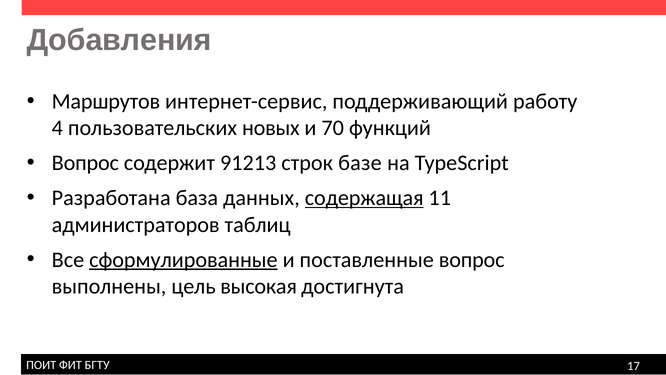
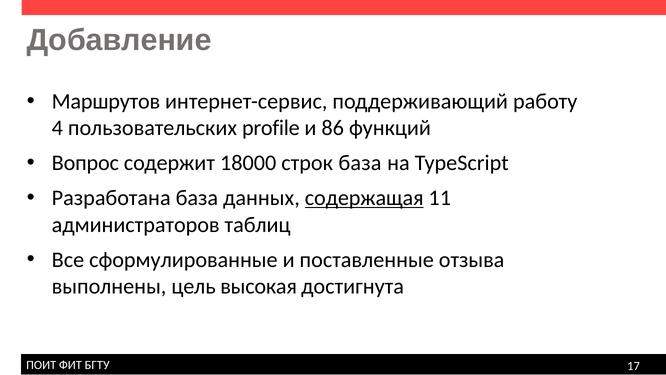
Добавления: Добавления -> Добавление
новых: новых -> profile
70: 70 -> 86
91213: 91213 -> 18000
строк базе: базе -> база
сформулированные underline: present -> none
поставленные вопрос: вопрос -> отзыва
